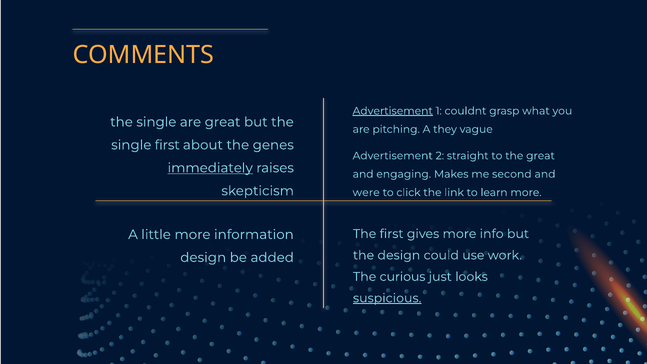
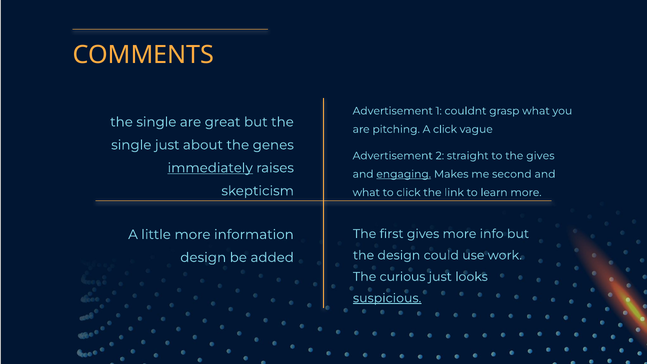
Advertisement at (393, 111) underline: present -> none
A they: they -> click
single first: first -> just
the great: great -> gives
engaging underline: none -> present
were at (366, 192): were -> what
